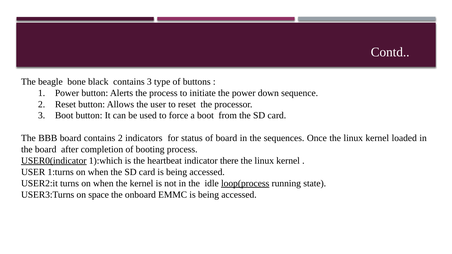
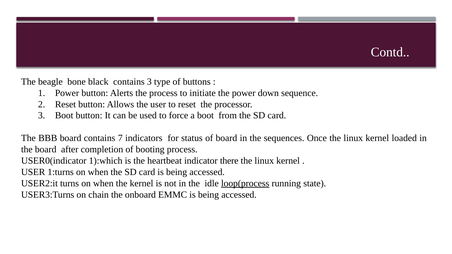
contains 2: 2 -> 7
USER0(indicator underline: present -> none
space: space -> chain
